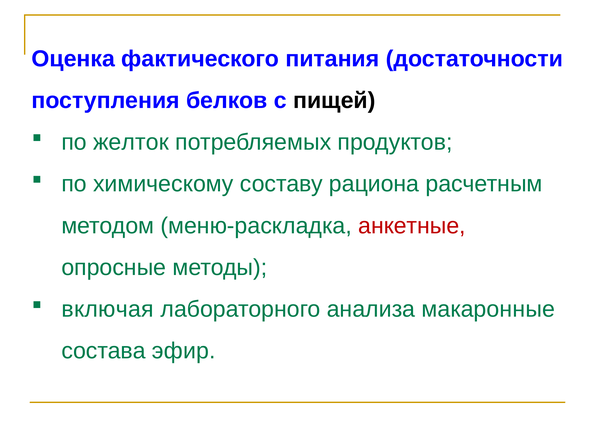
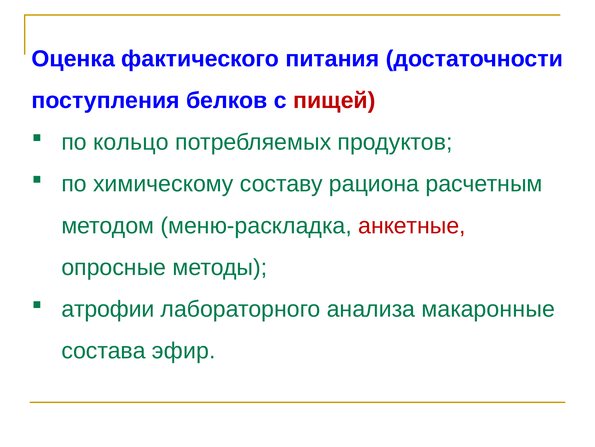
пищей colour: black -> red
желток: желток -> кольцо
включая: включая -> атрофии
